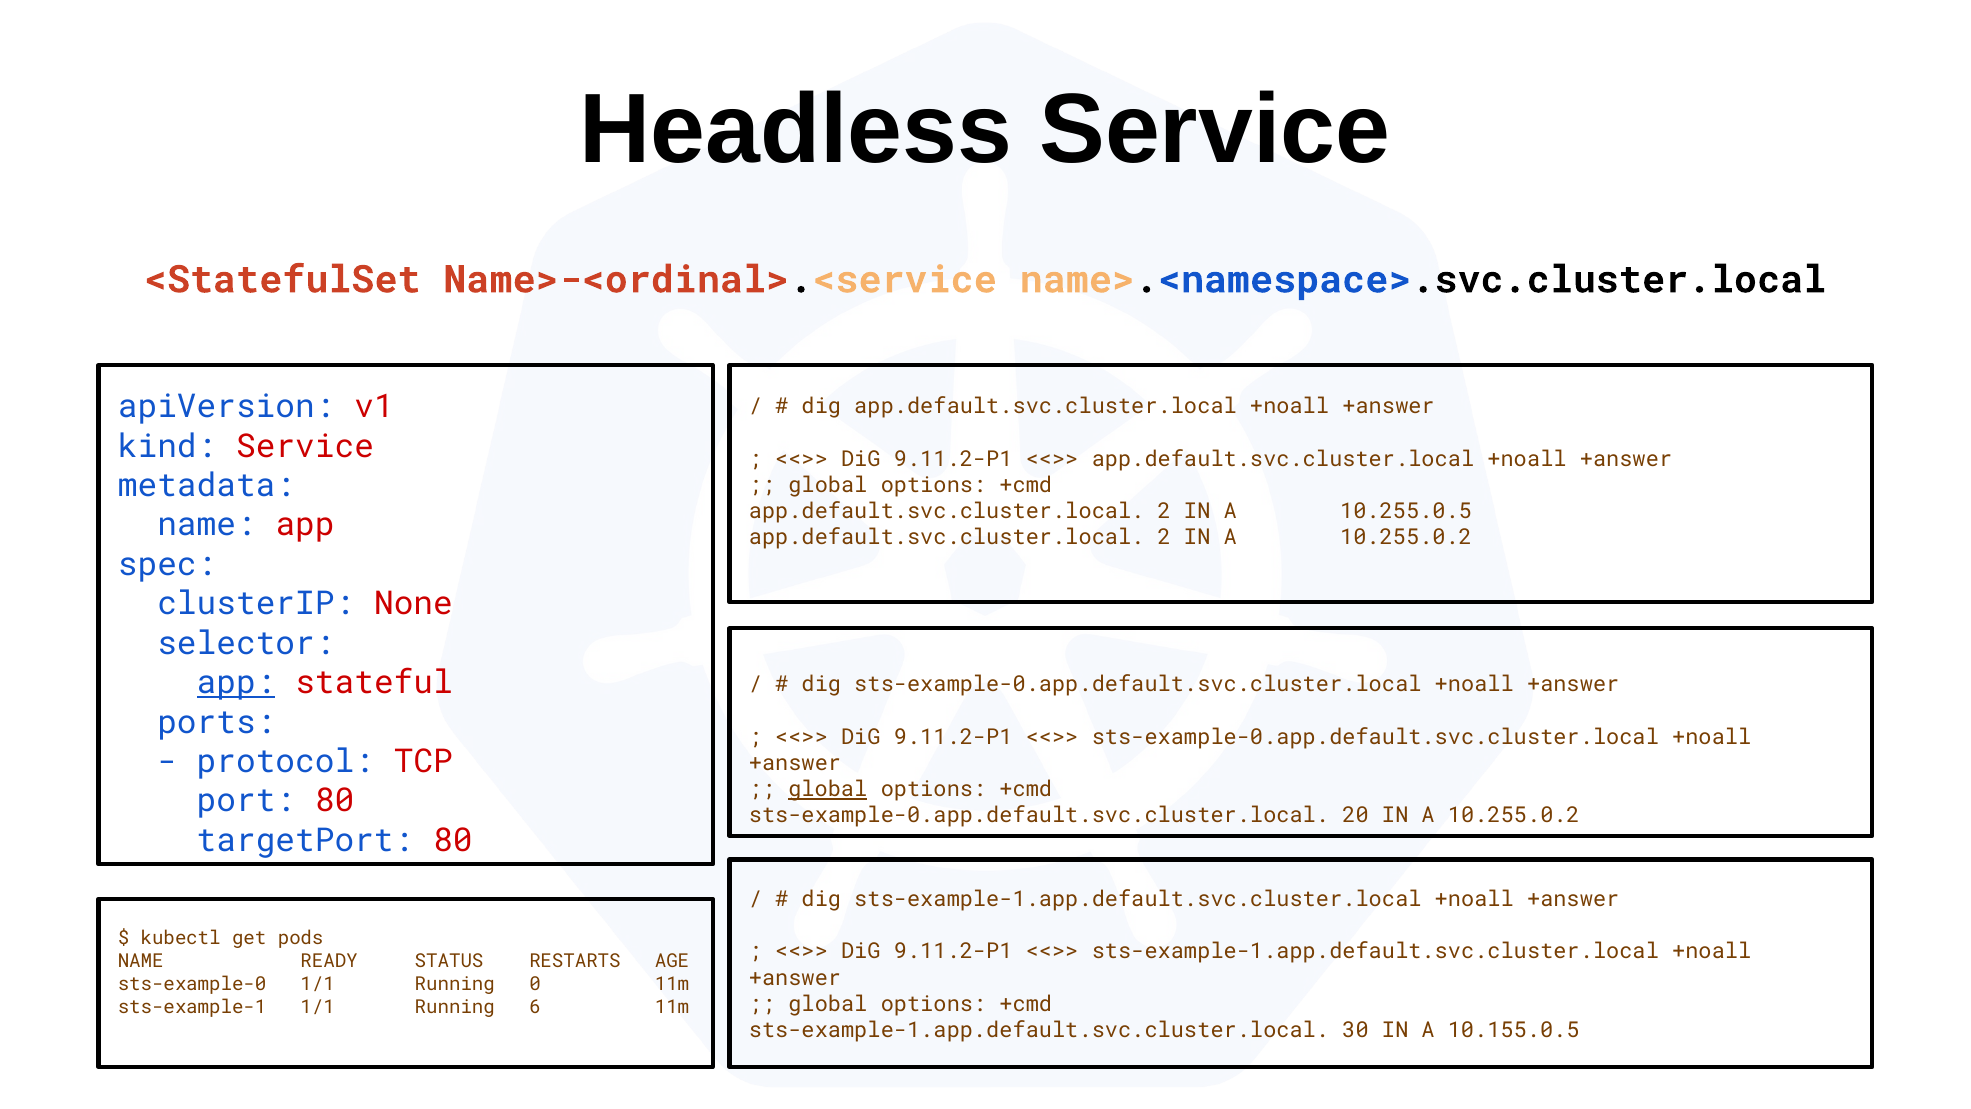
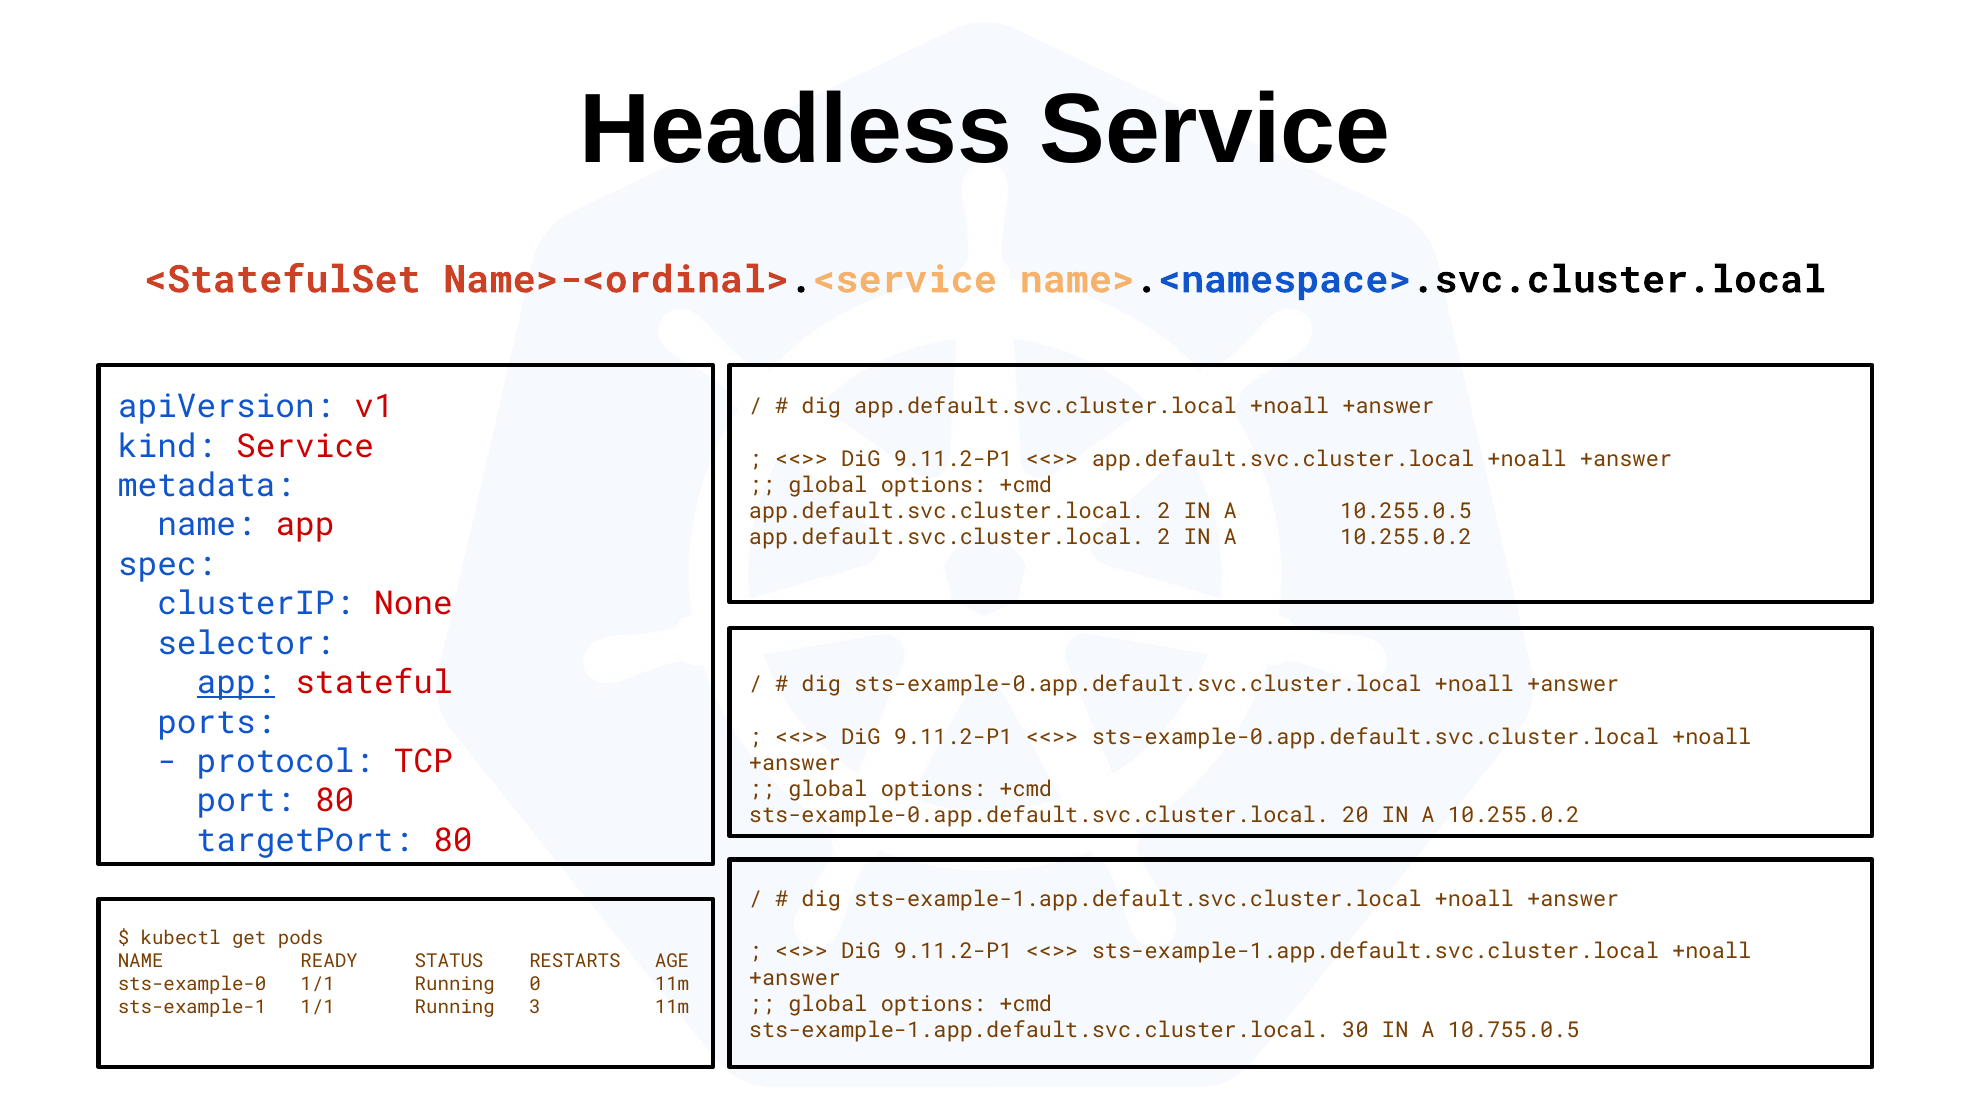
global at (828, 789) underline: present -> none
6: 6 -> 3
10.155.0.5: 10.155.0.5 -> 10.755.0.5
